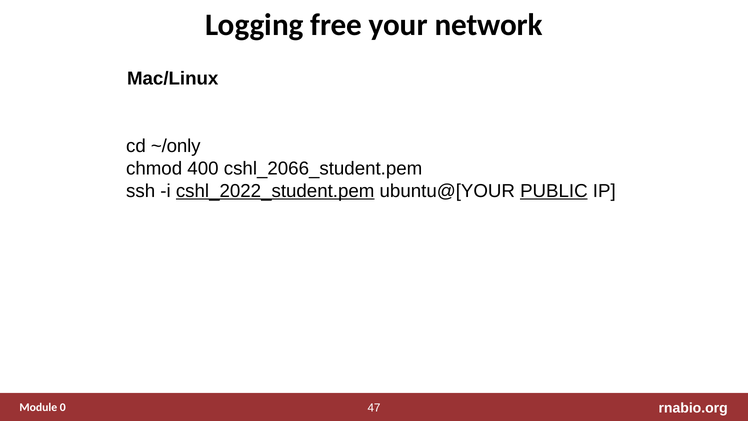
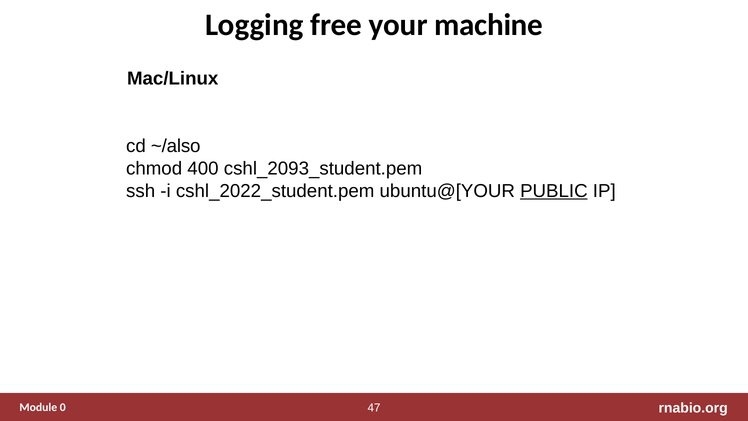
network: network -> machine
~/only: ~/only -> ~/also
cshl_2066_student.pem: cshl_2066_student.pem -> cshl_2093_student.pem
cshl_2022_student.pem underline: present -> none
